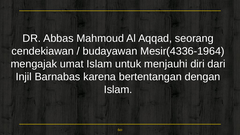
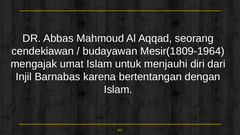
Mesir(4336-1964: Mesir(4336-1964 -> Mesir(1809-1964
